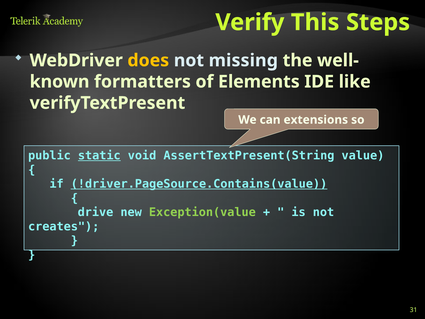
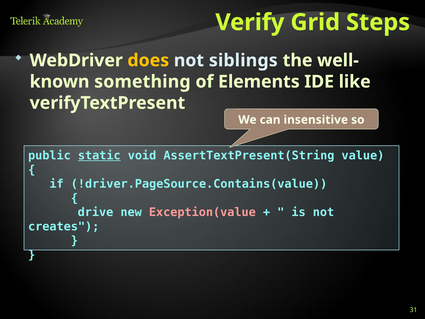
This: This -> Grid
missing: missing -> siblings
formatters: formatters -> something
extensions: extensions -> insensitive
!driver.PageSource.Contains(value underline: present -> none
Exception(value colour: light green -> pink
